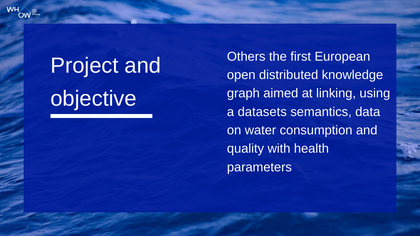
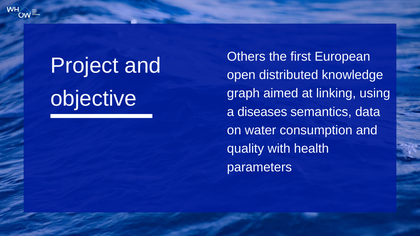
datasets: datasets -> diseases
